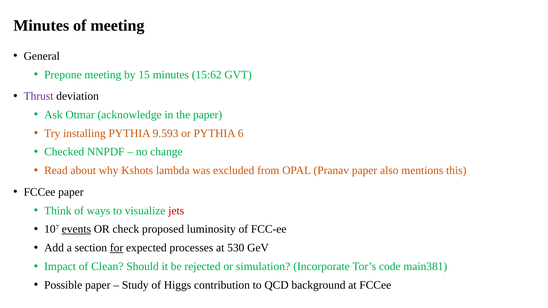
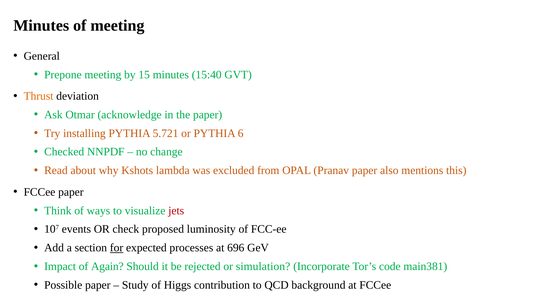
15:62: 15:62 -> 15:40
Thrust colour: purple -> orange
9.593: 9.593 -> 5.721
events underline: present -> none
530: 530 -> 696
Clean: Clean -> Again
